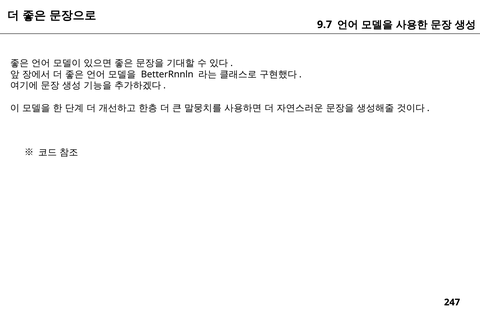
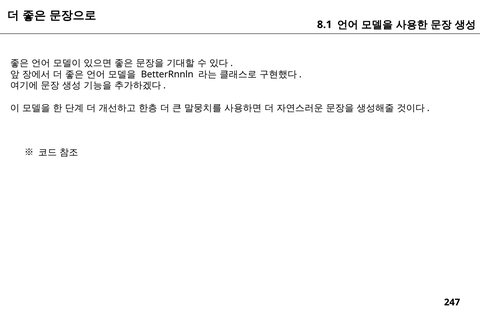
9.7: 9.7 -> 8.1
